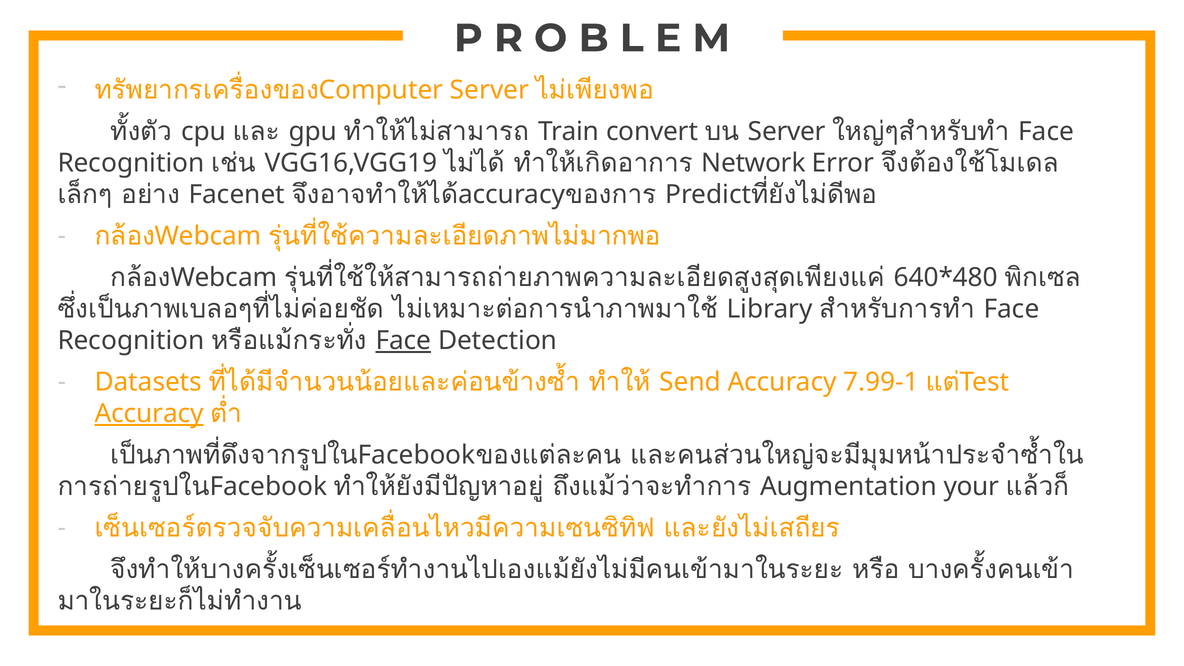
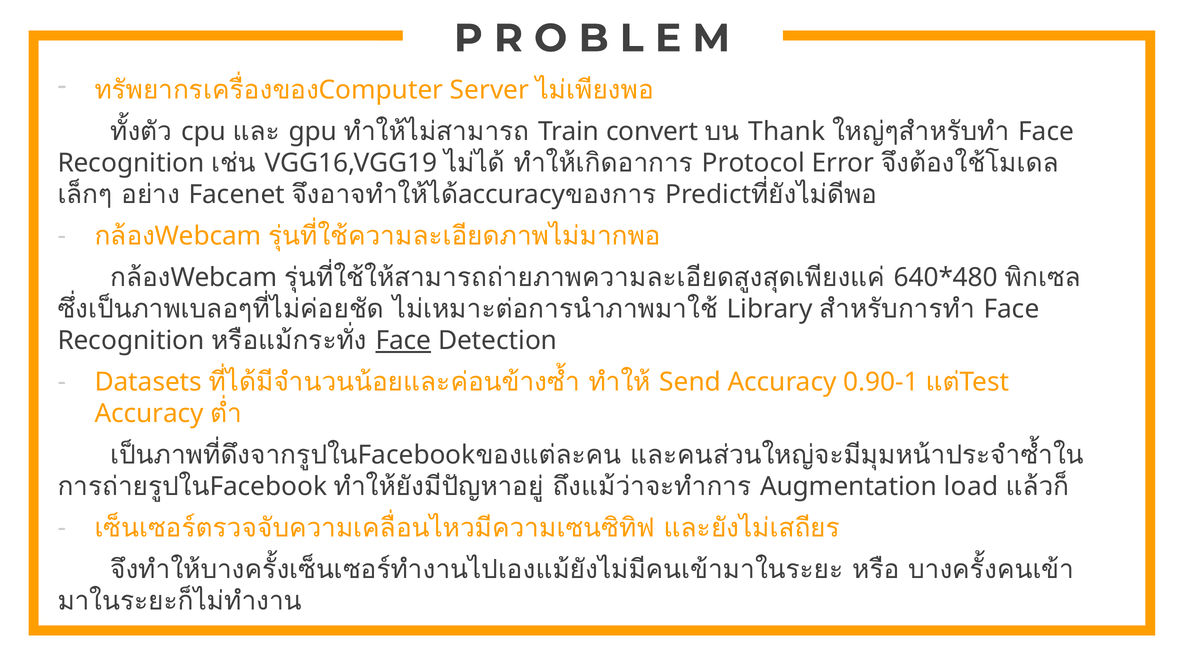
Server at (787, 132): Server -> Thank
Network: Network -> Protocol
7.99-1: 7.99-1 -> 0.90-1
Accuracy at (149, 414) underline: present -> none
your: your -> load
